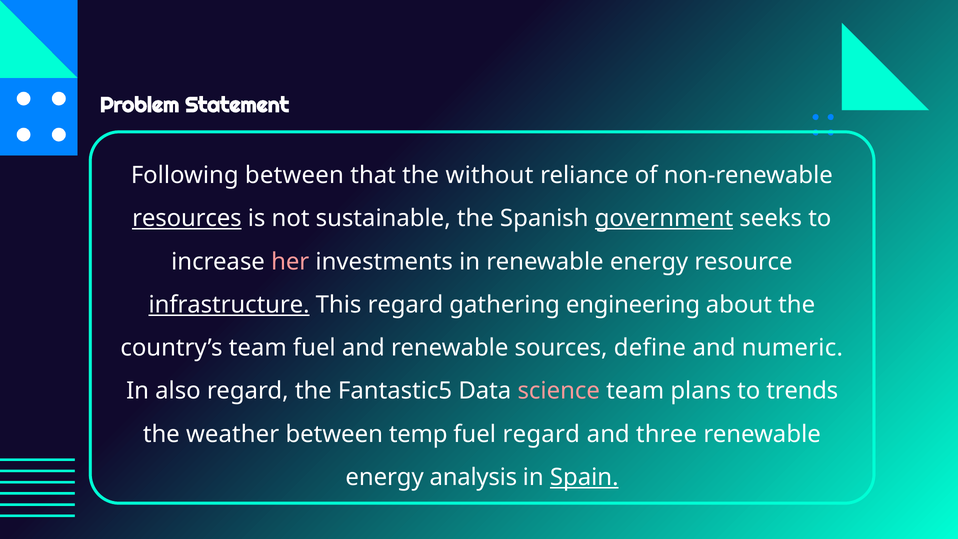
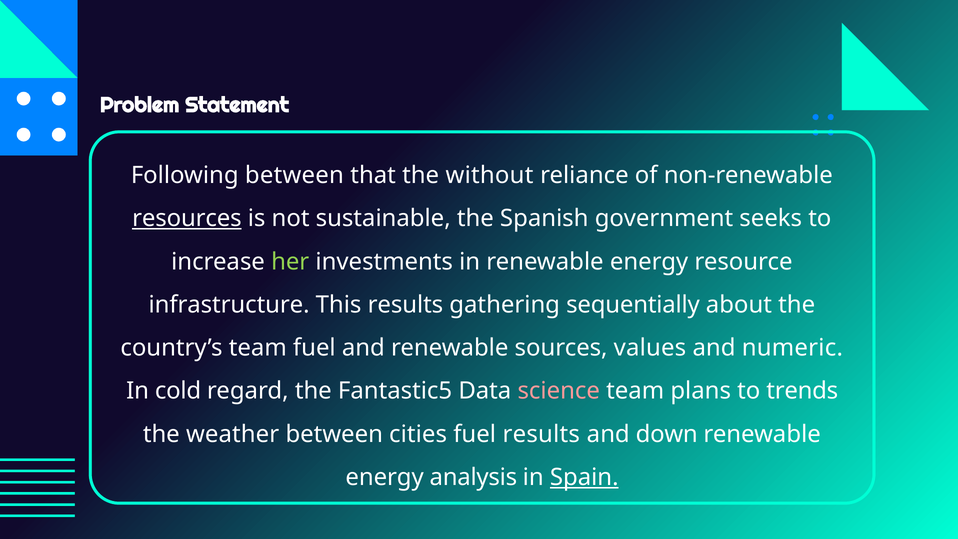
government underline: present -> none
her colour: pink -> light green
infrastructure underline: present -> none
This regard: regard -> results
engineering: engineering -> sequentially
define: define -> values
also: also -> cold
temp: temp -> cities
fuel regard: regard -> results
three: three -> down
